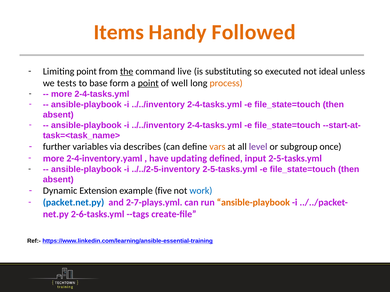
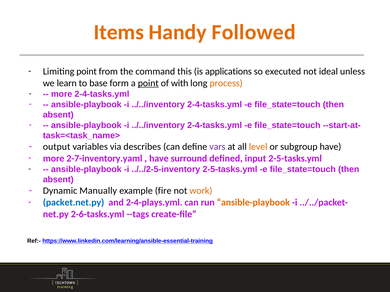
the underline: present -> none
live: live -> this
substituting: substituting -> applications
tests: tests -> learn
well: well -> with
further: further -> output
vars colour: orange -> purple
level colour: purple -> orange
subgroup once: once -> have
2-4-inventory.yaml: 2-4-inventory.yaml -> 2-7-inventory.yaml
updating: updating -> surround
Extension: Extension -> Manually
five: five -> fire
work colour: blue -> orange
2-7-plays.yml: 2-7-plays.yml -> 2-4-plays.yml
